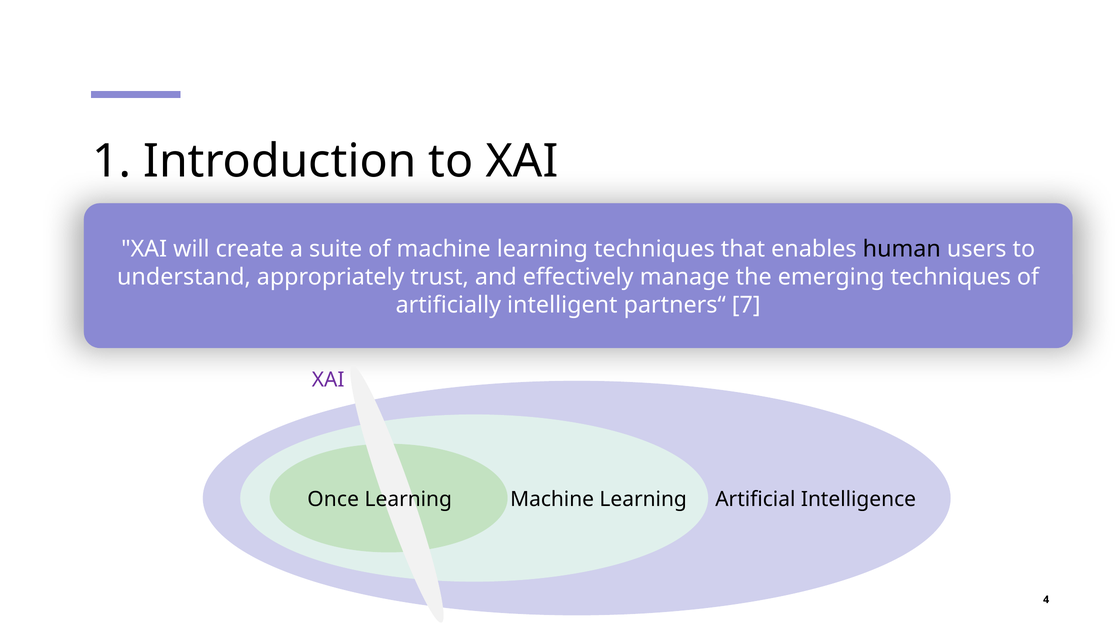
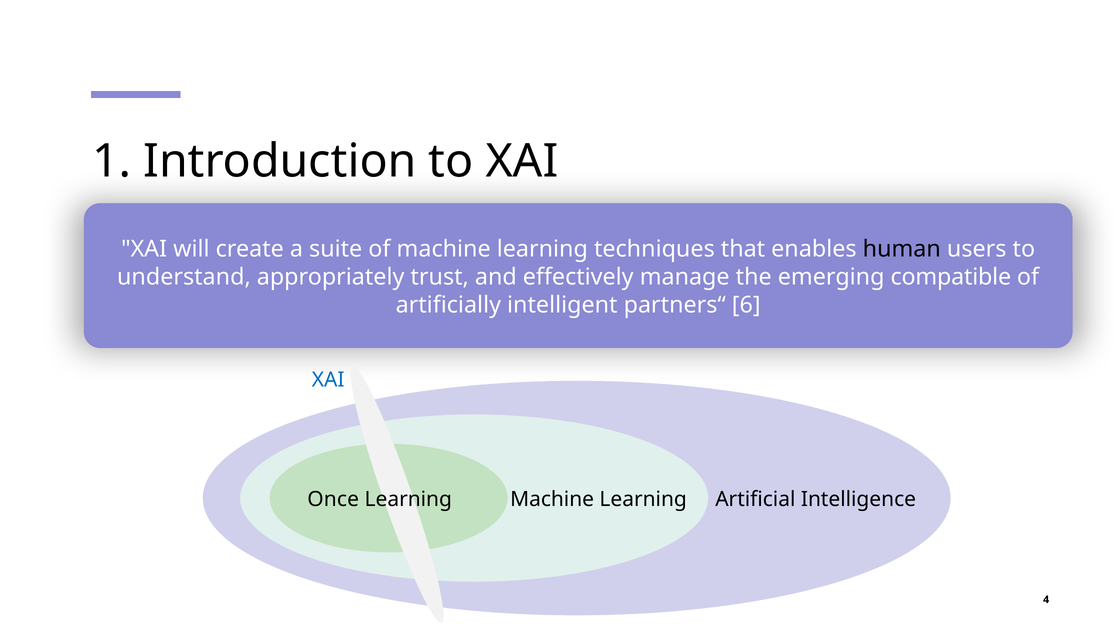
emerging techniques: techniques -> compatible
7: 7 -> 6
XAI at (328, 380) colour: purple -> blue
